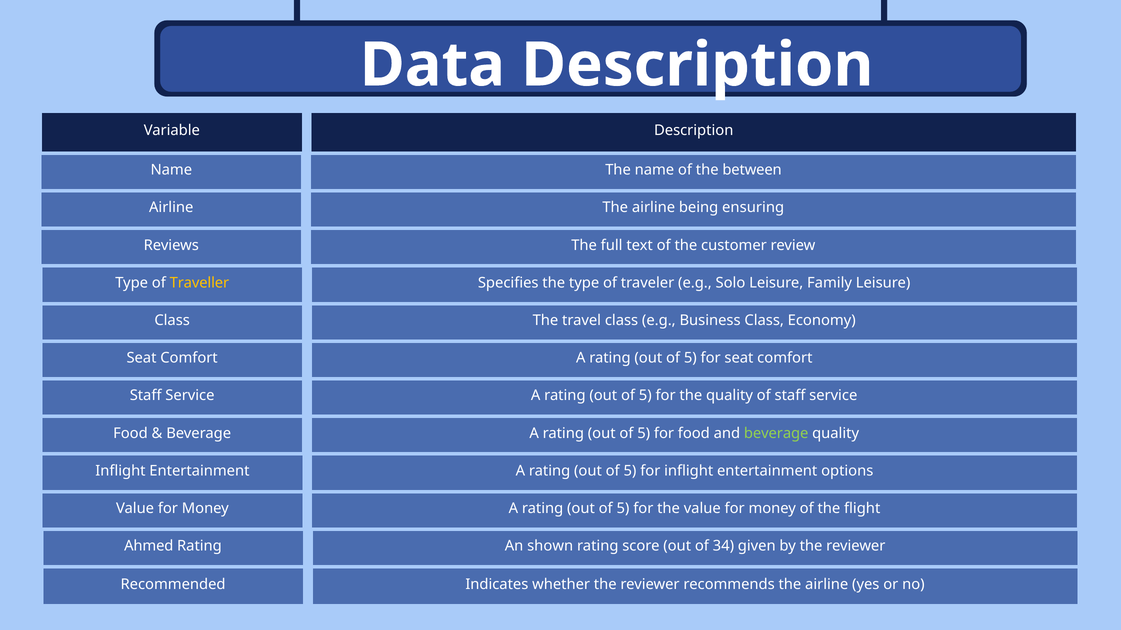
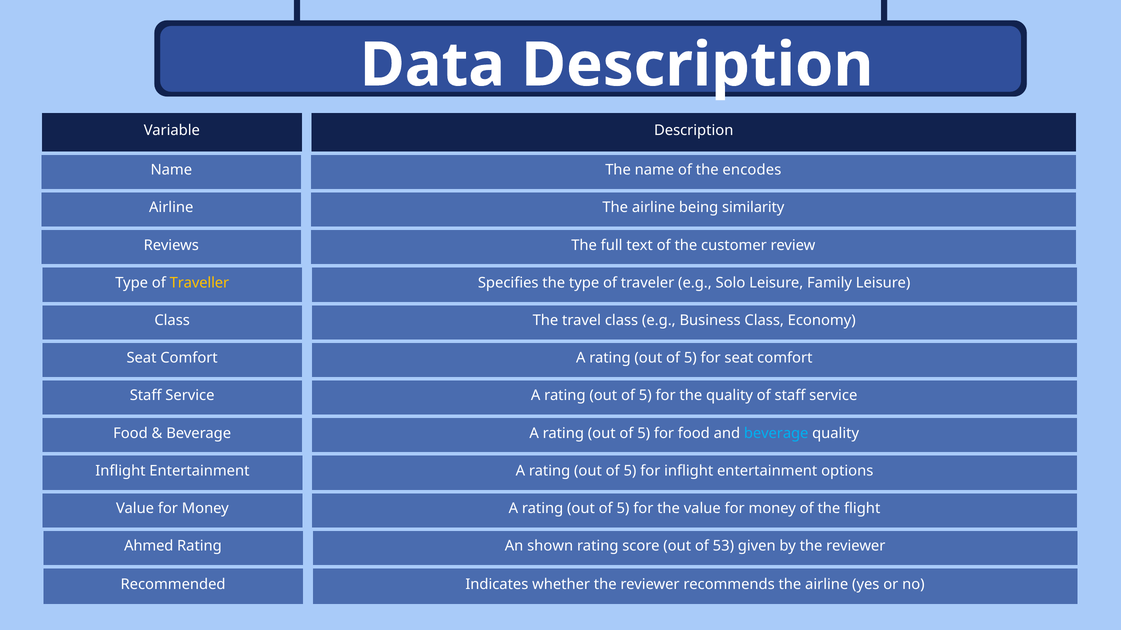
between: between -> encodes
ensuring: ensuring -> similarity
beverage at (776, 434) colour: light green -> light blue
34: 34 -> 53
